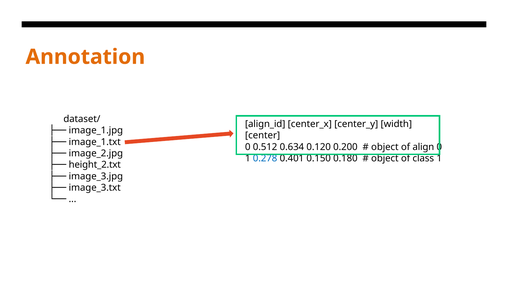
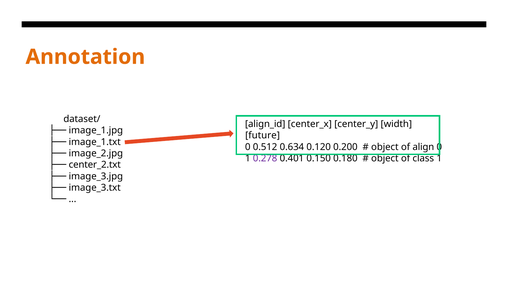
center: center -> future
0.278 colour: blue -> purple
height_2.txt: height_2.txt -> center_2.txt
